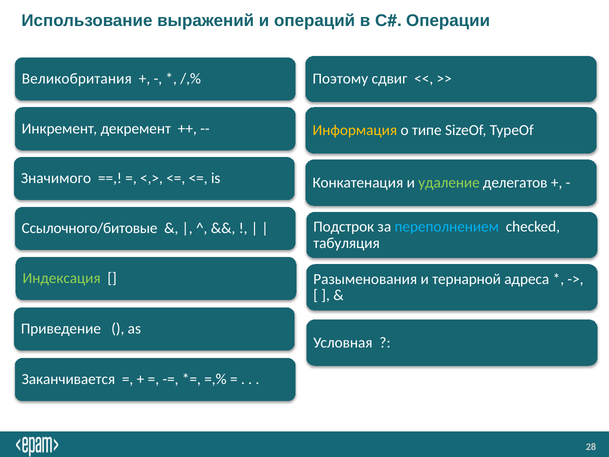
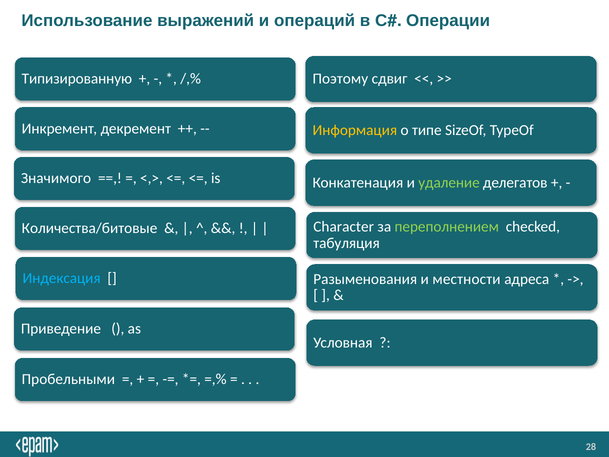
Великобритания: Великобритания -> Типизированную
Подстрок: Подстрок -> Character
переполнением colour: light blue -> light green
Ссылочного/битовые: Ссылочного/битовые -> Количества/битовые
Индексация colour: light green -> light blue
тернарной: тернарной -> местности
Заканчивается: Заканчивается -> Пробельными
